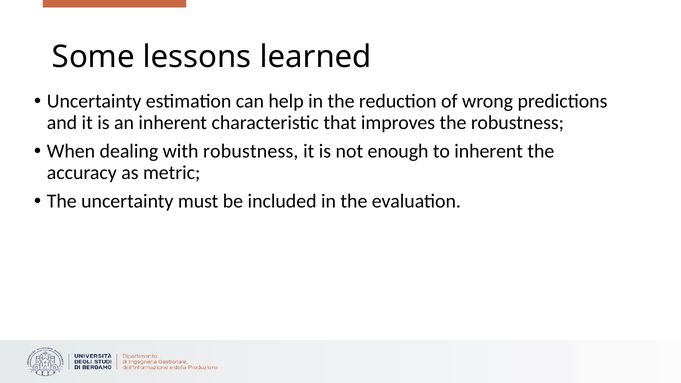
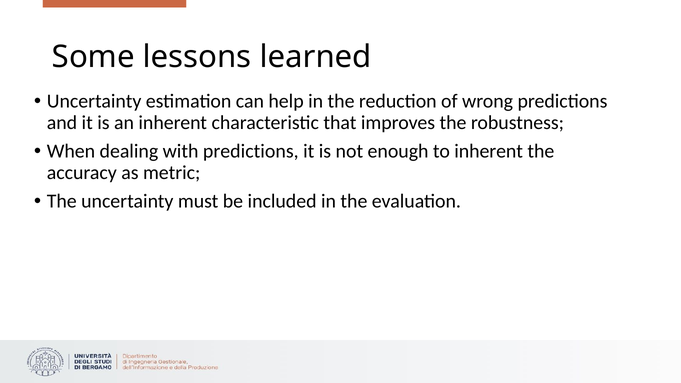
with robustness: robustness -> predictions
